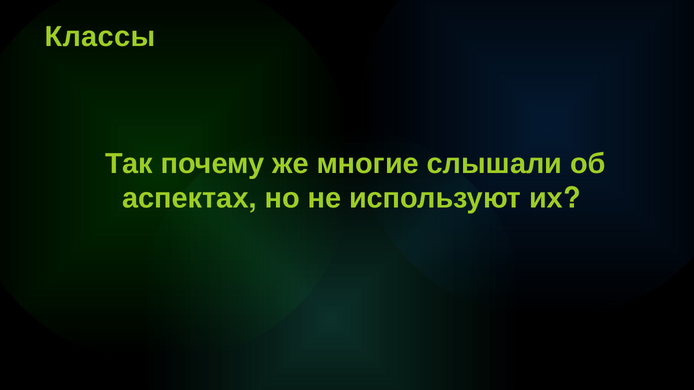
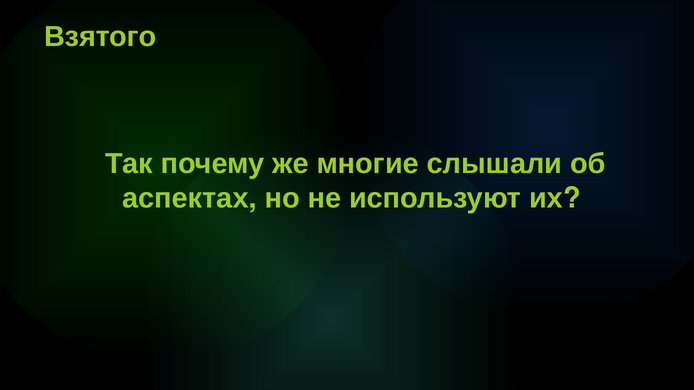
Классы: Классы -> Взятого
